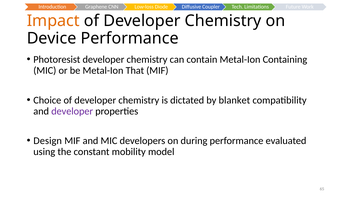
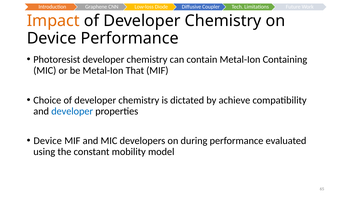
blanket: blanket -> achieve
developer at (72, 111) colour: purple -> blue
Design at (48, 140): Design -> Device
